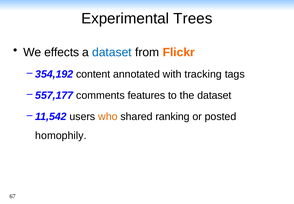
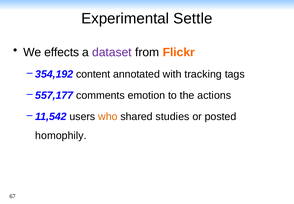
Trees: Trees -> Settle
dataset at (112, 52) colour: blue -> purple
features: features -> emotion
the dataset: dataset -> actions
ranking: ranking -> studies
